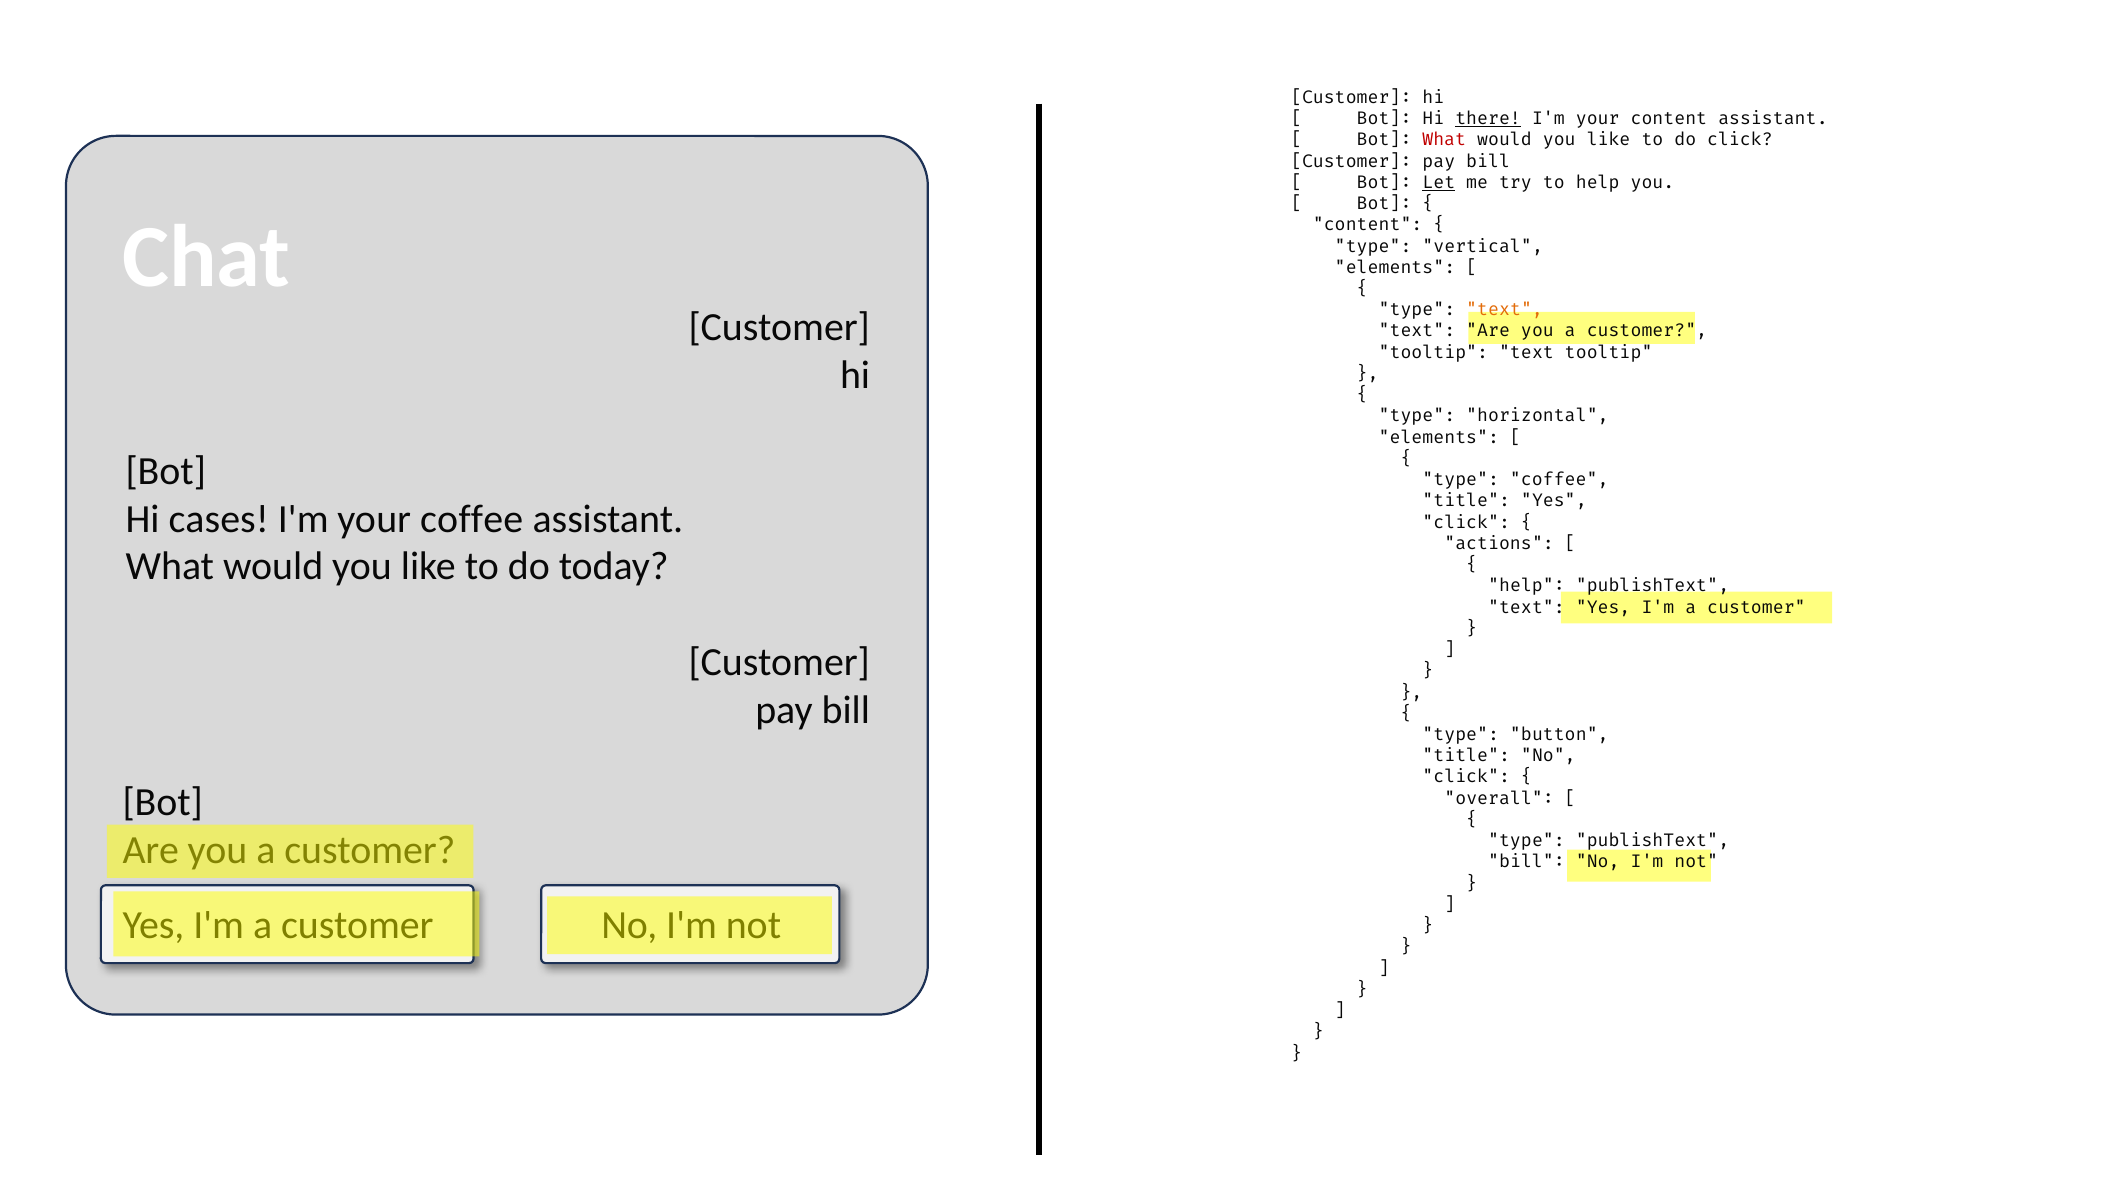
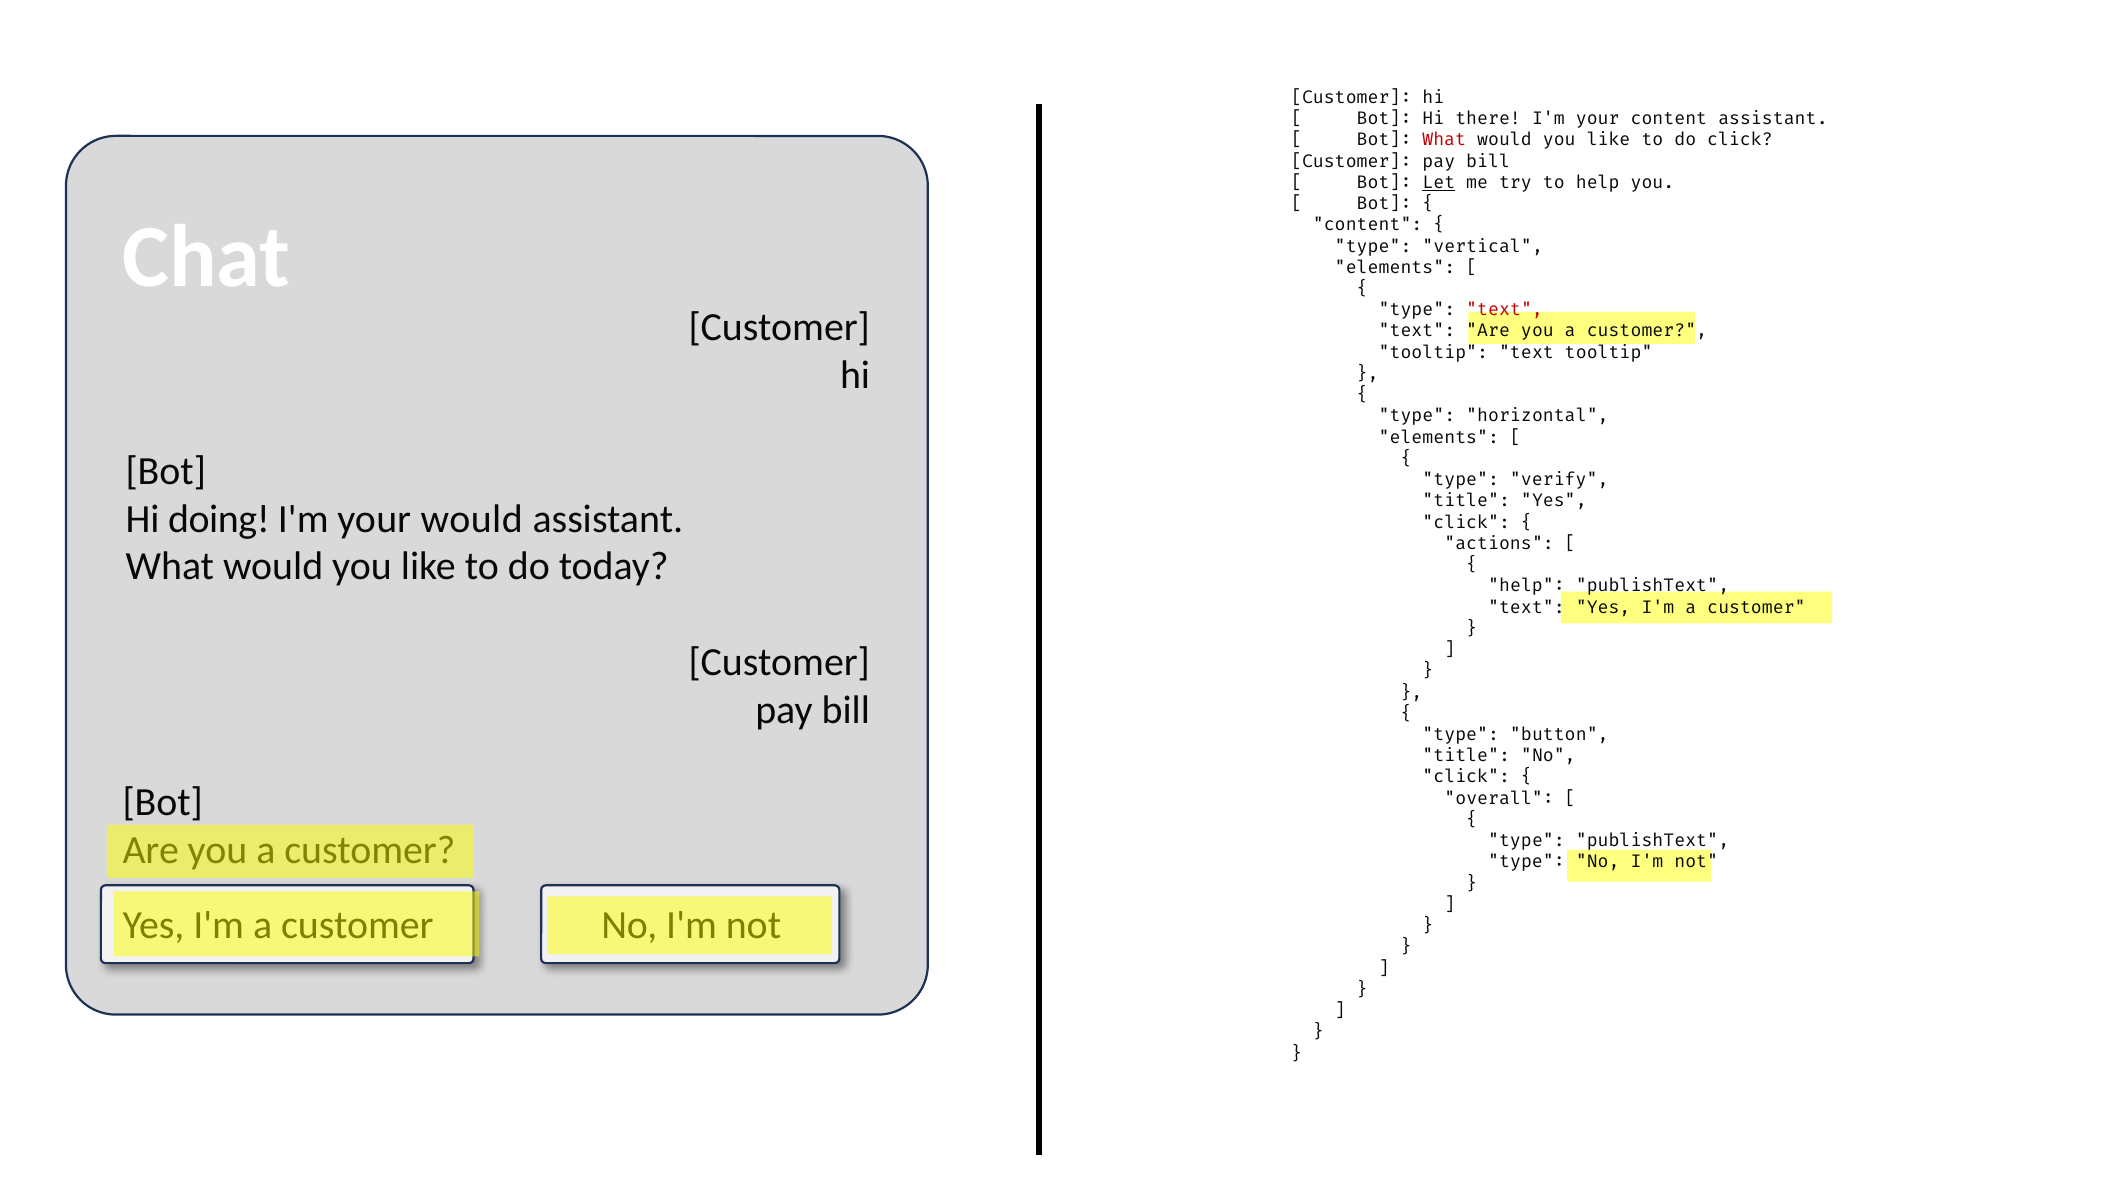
there underline: present -> none
text at (1505, 310) colour: orange -> red
type coffee: coffee -> verify
cases: cases -> doing
your coffee: coffee -> would
bill at (1526, 862): bill -> type
